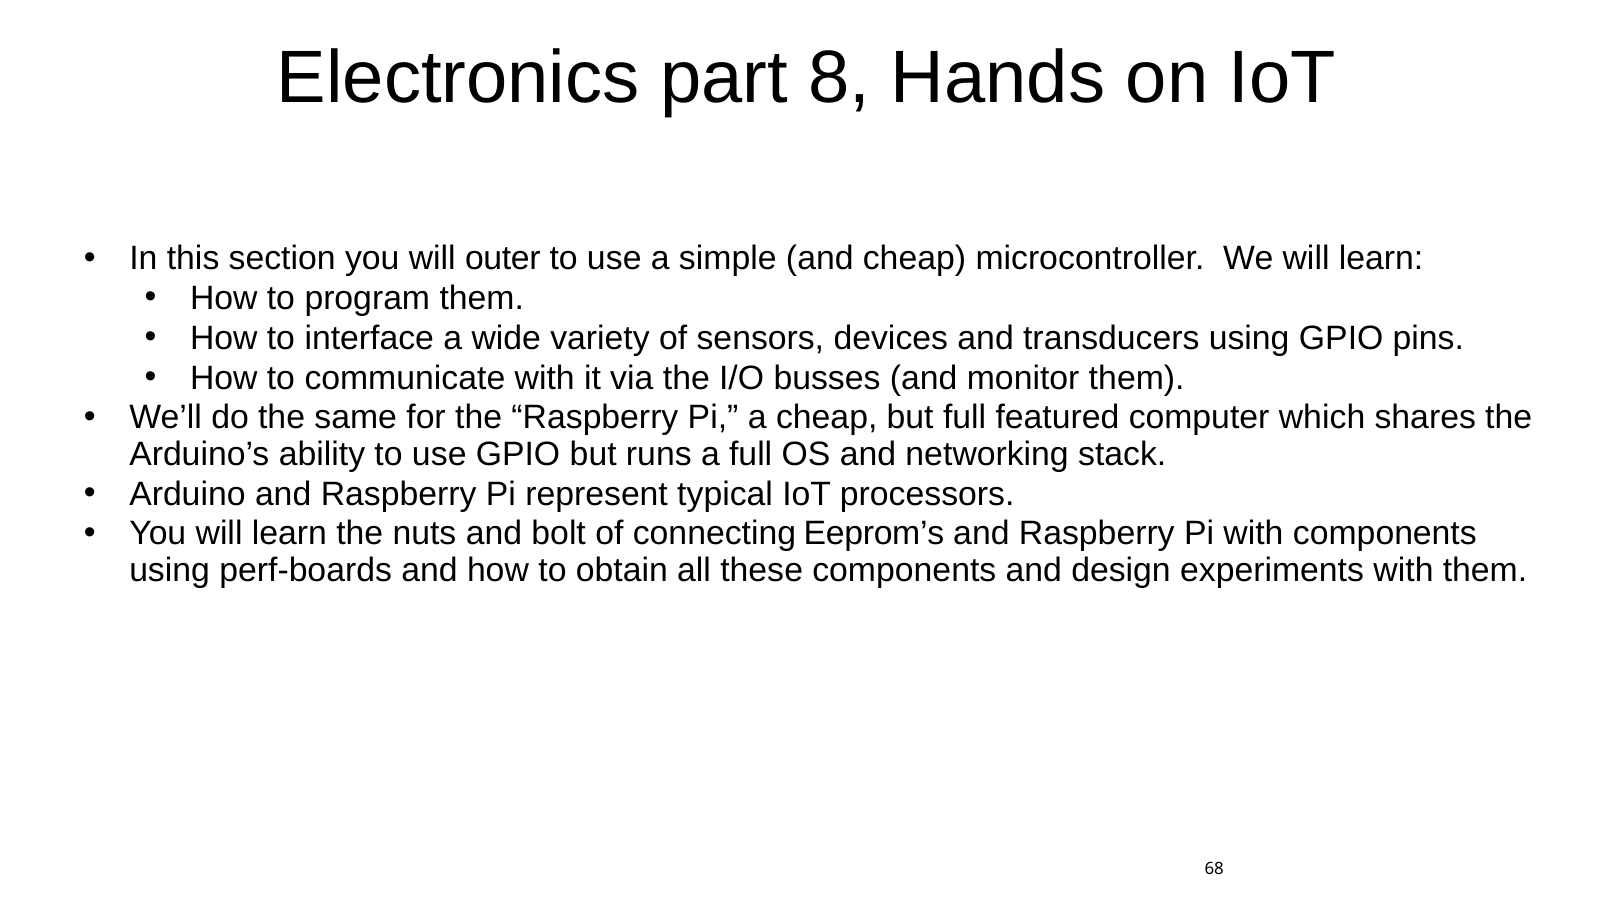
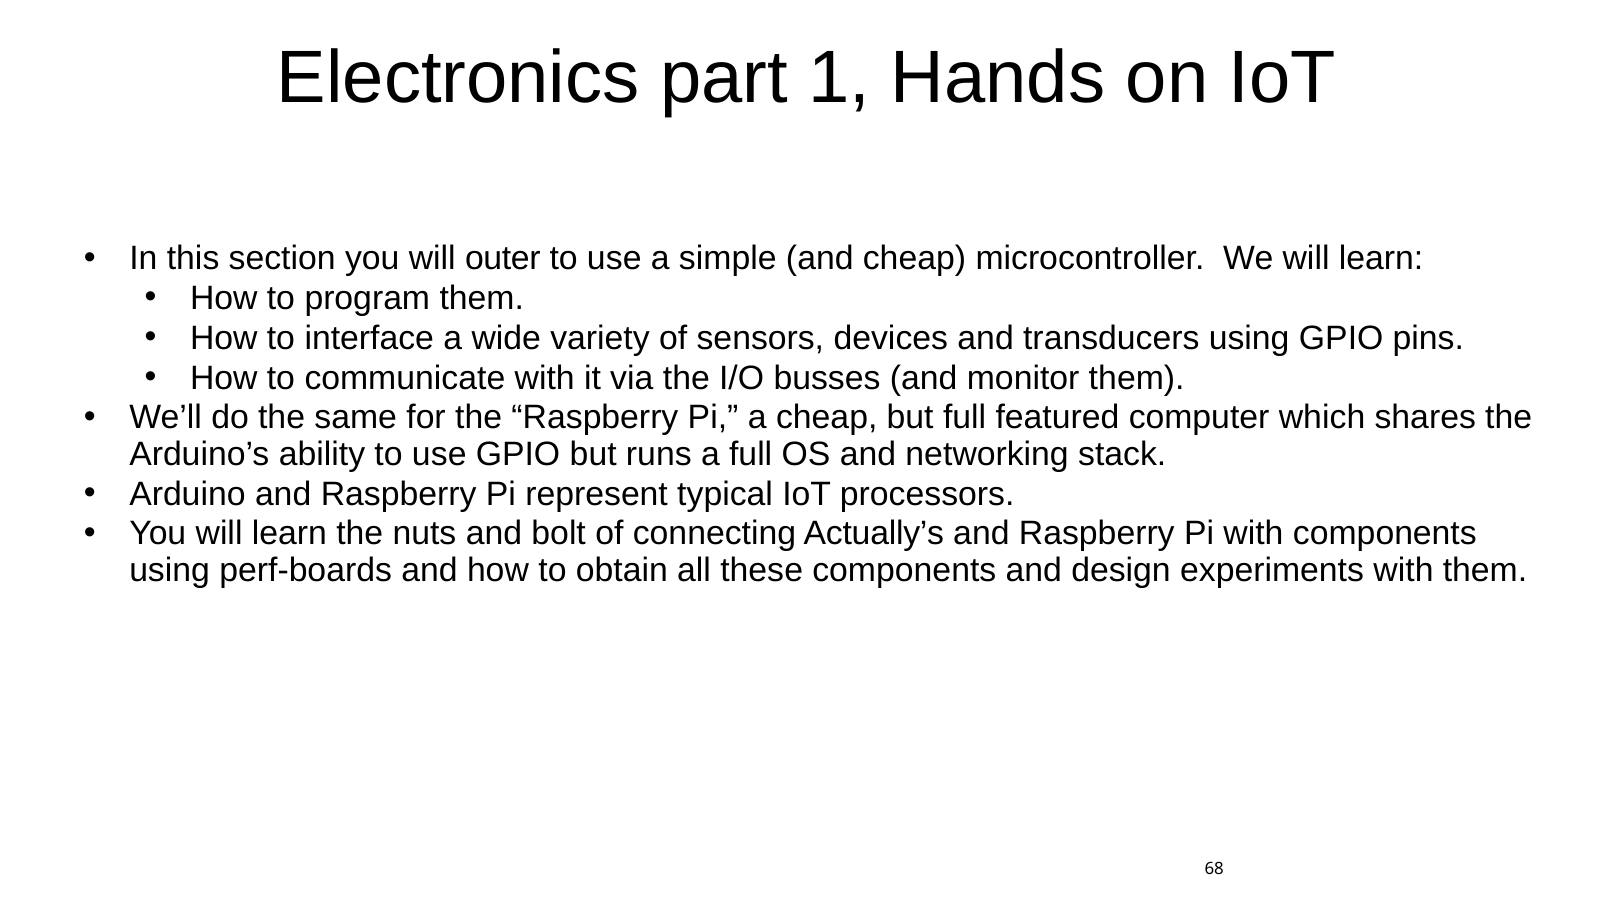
8: 8 -> 1
Eeprom’s: Eeprom’s -> Actually’s
